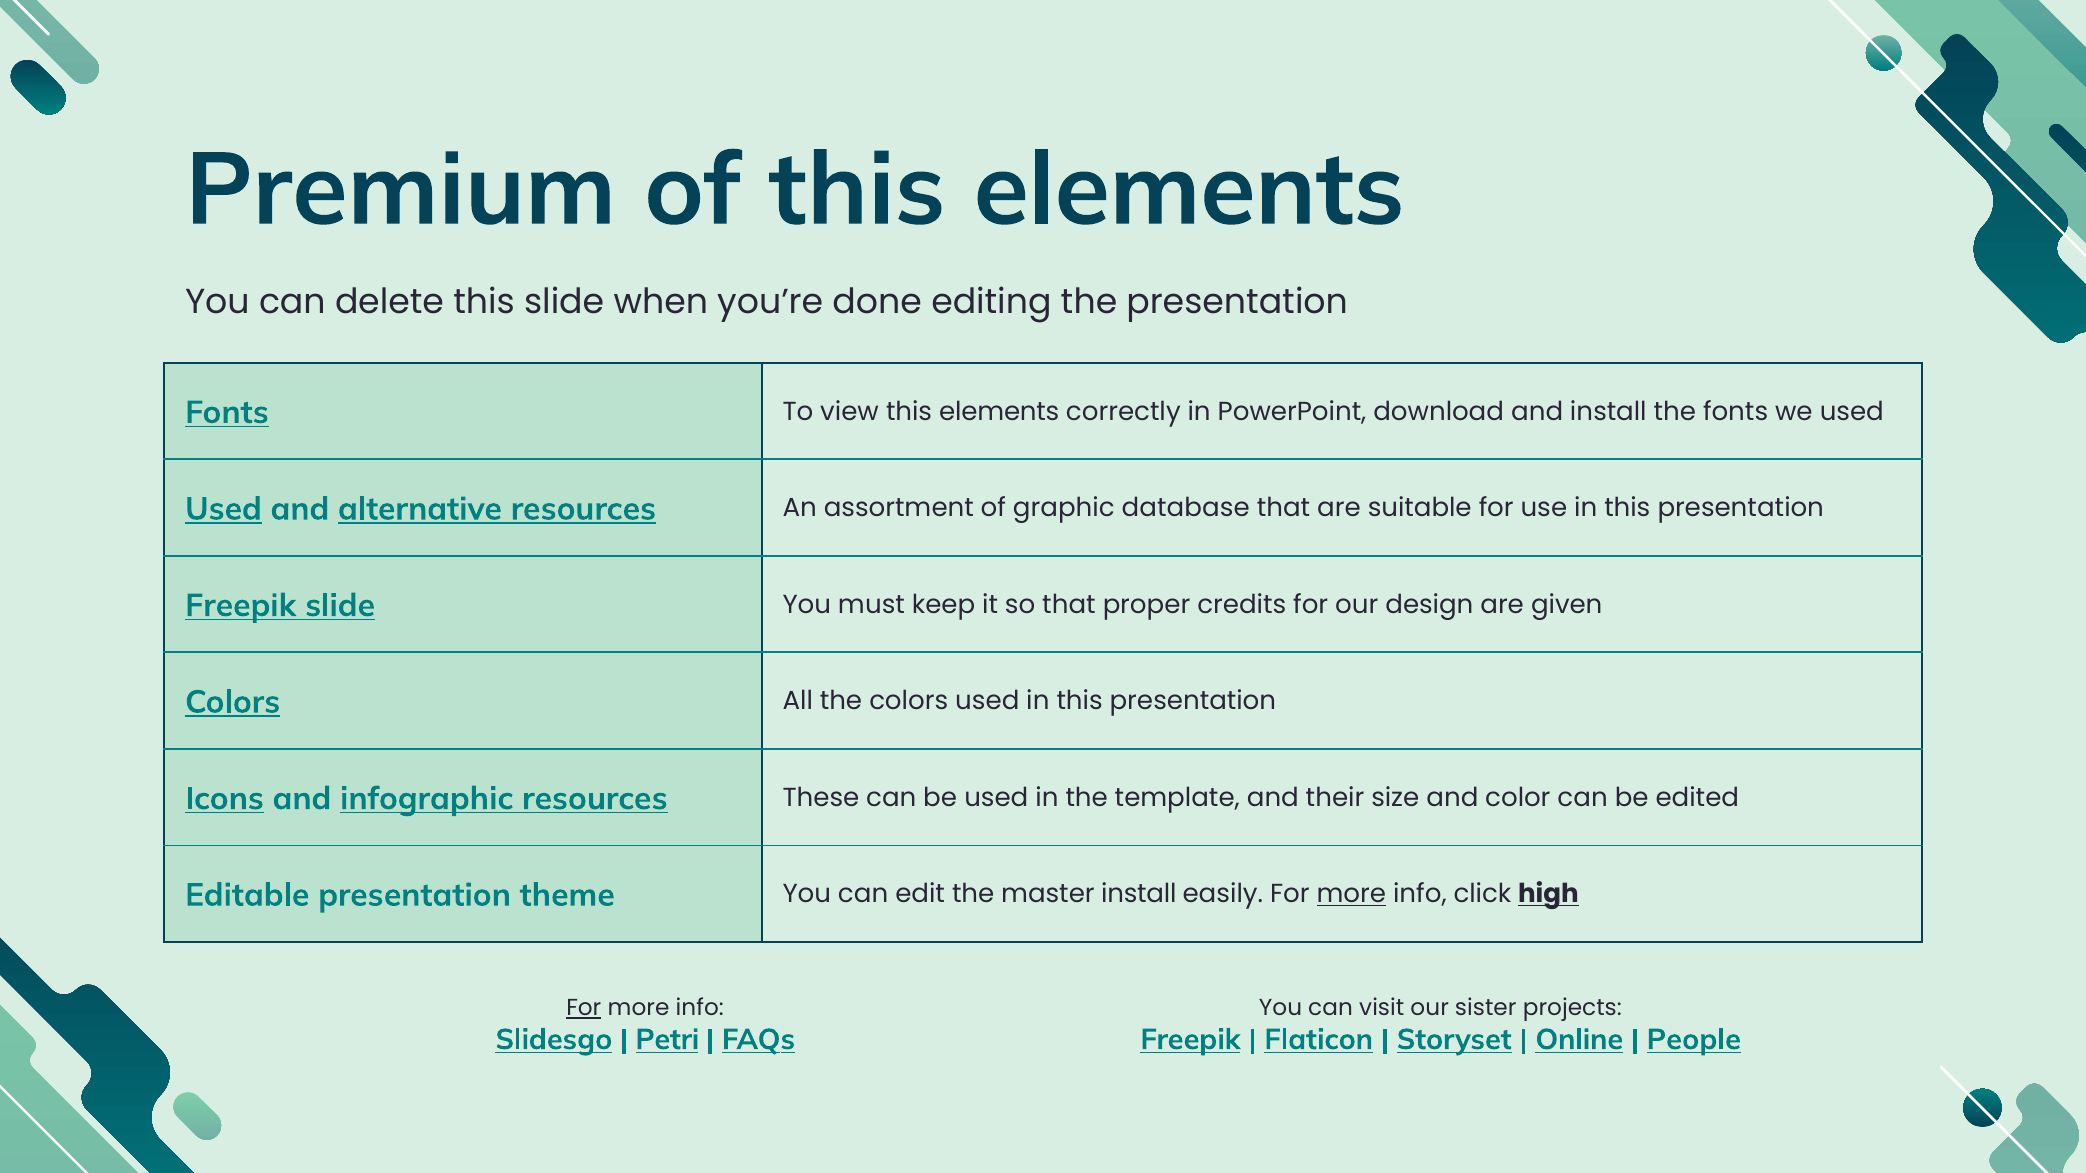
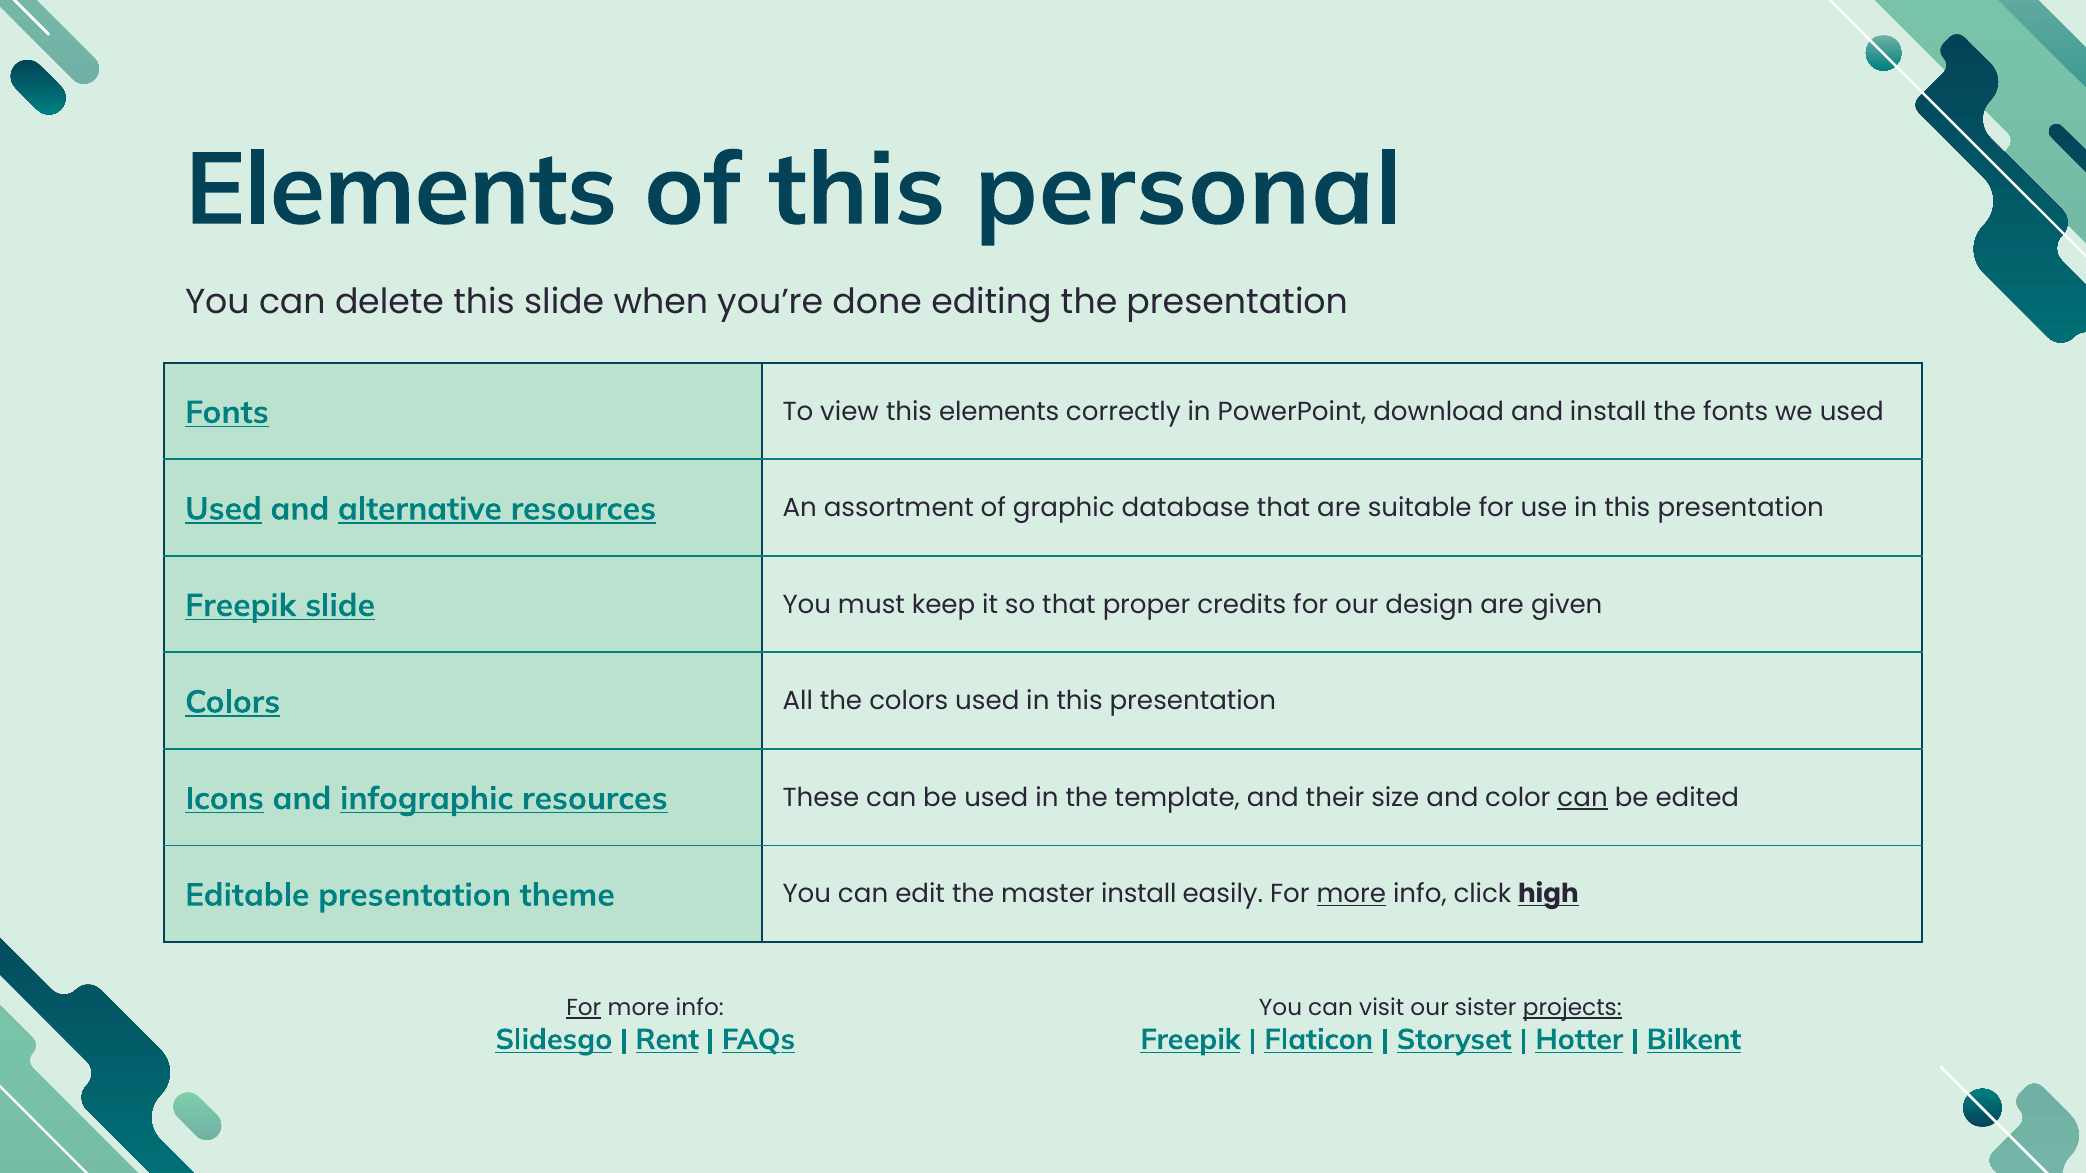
Premium at (401, 190): Premium -> Elements
of this elements: elements -> personal
can at (1583, 798) underline: none -> present
projects underline: none -> present
Petri: Petri -> Rent
Online: Online -> Hotter
People: People -> Bilkent
